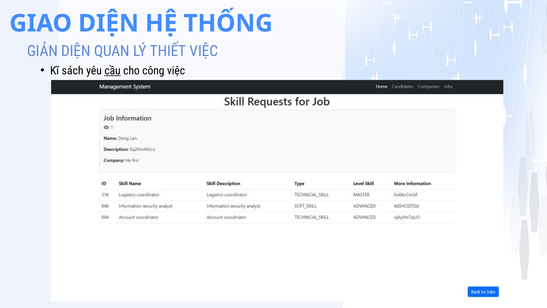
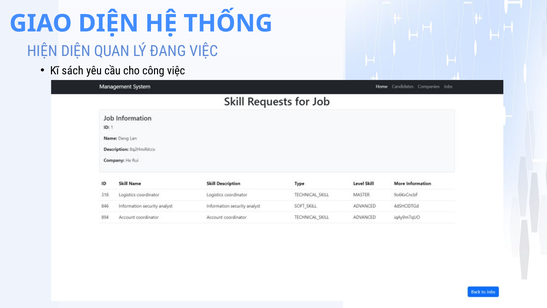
GIẢN: GIẢN -> HIỆN
THIẾT: THIẾT -> ĐANG
cầu underline: present -> none
